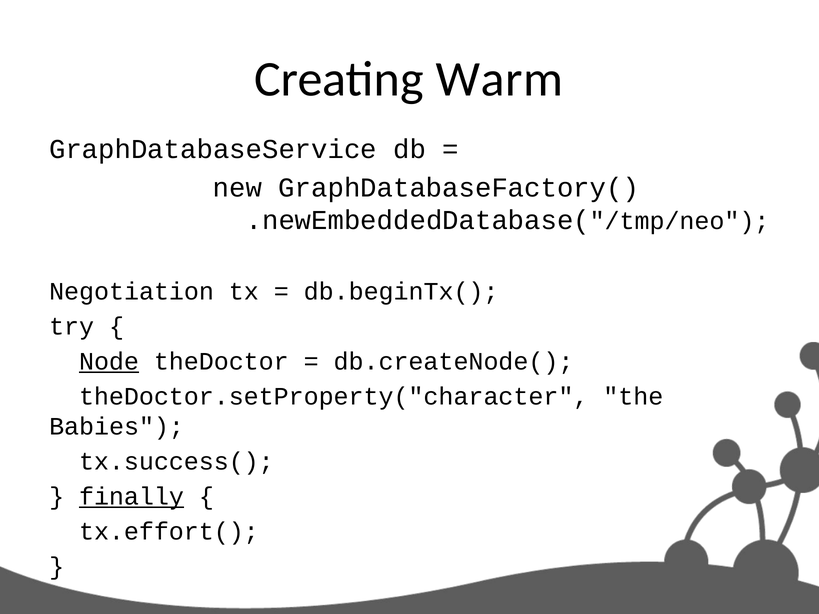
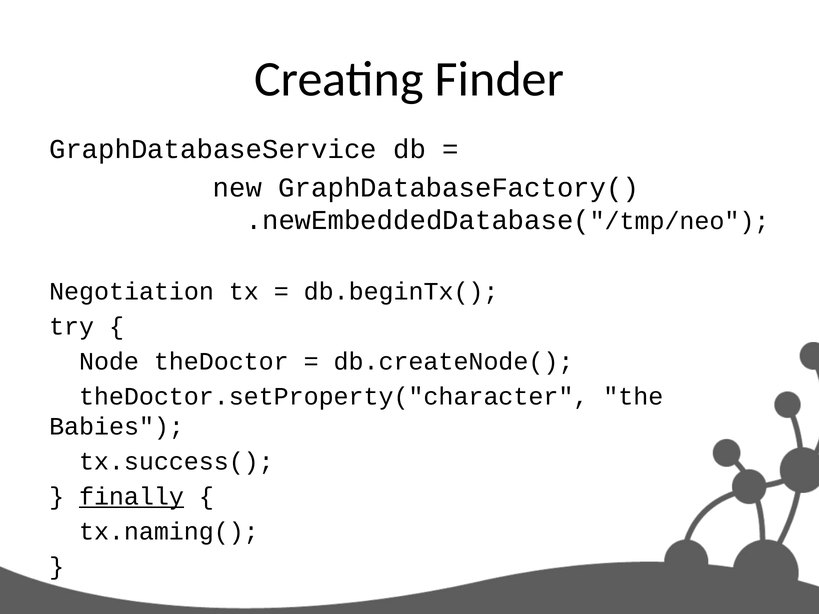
Warm: Warm -> Finder
Node underline: present -> none
tx.effort(: tx.effort( -> tx.naming(
